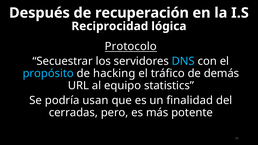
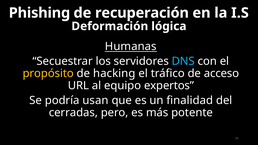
Después: Después -> Phishing
Reciprocidad: Reciprocidad -> Deformación
Protocolo: Protocolo -> Humanas
propósito colour: light blue -> yellow
demás: demás -> acceso
statistics: statistics -> expertos
